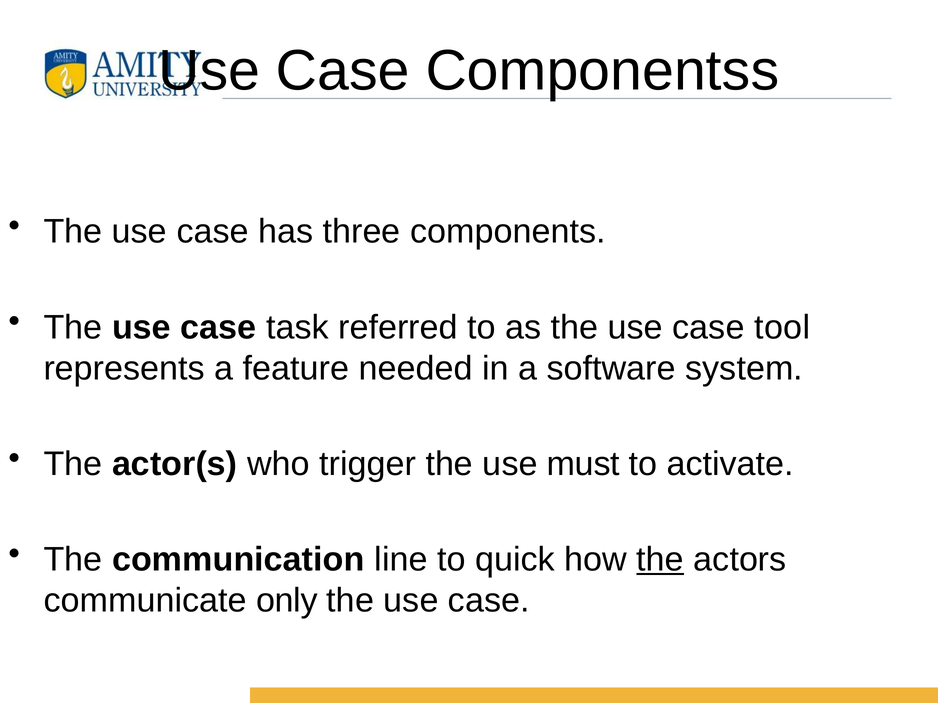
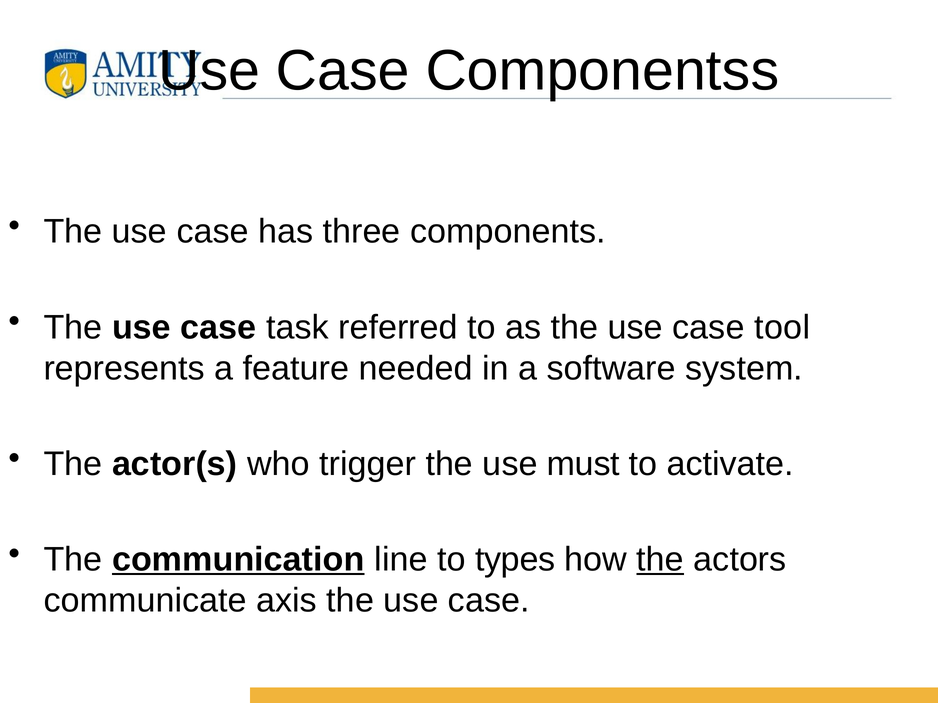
communication underline: none -> present
quick: quick -> types
only: only -> axis
